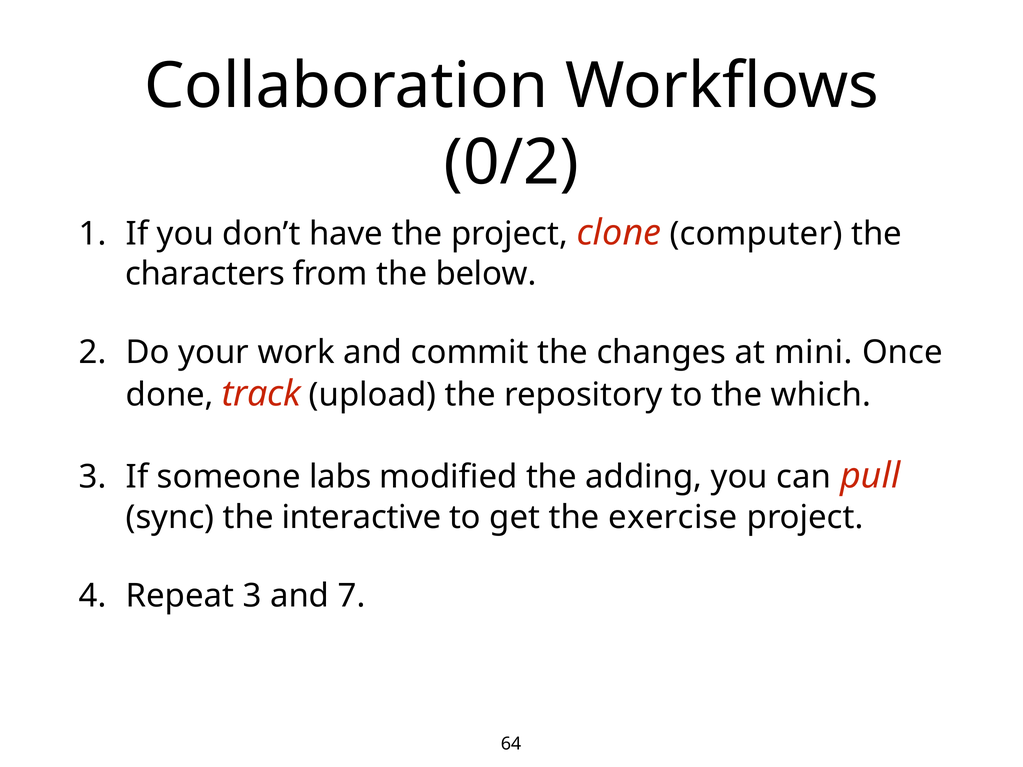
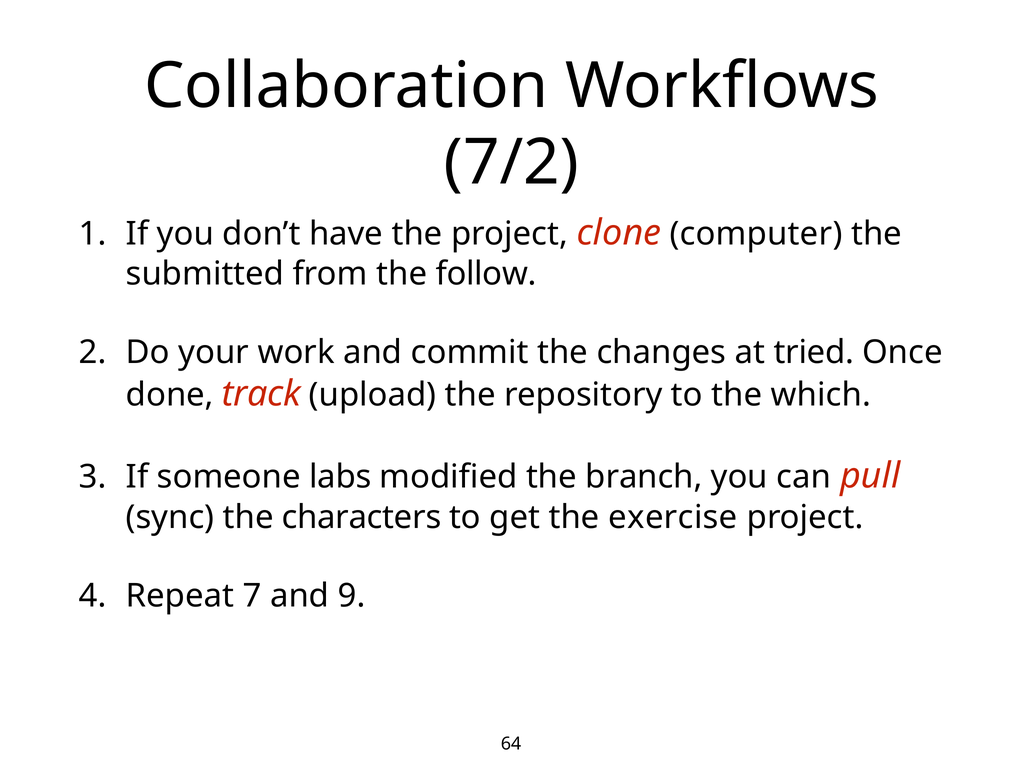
0/2: 0/2 -> 7/2
characters: characters -> submitted
below: below -> follow
mini: mini -> tried
adding: adding -> branch
interactive: interactive -> characters
Repeat 3: 3 -> 7
7: 7 -> 9
